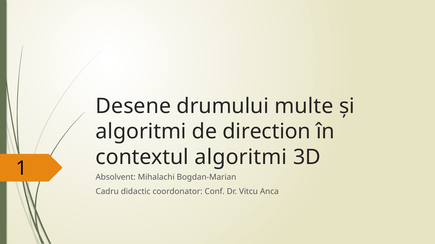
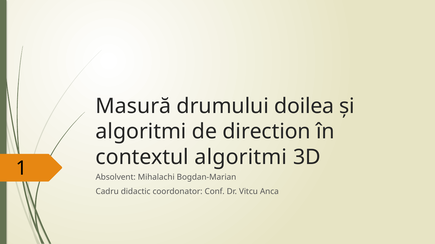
Desene: Desene -> Masură
multe: multe -> doilea
